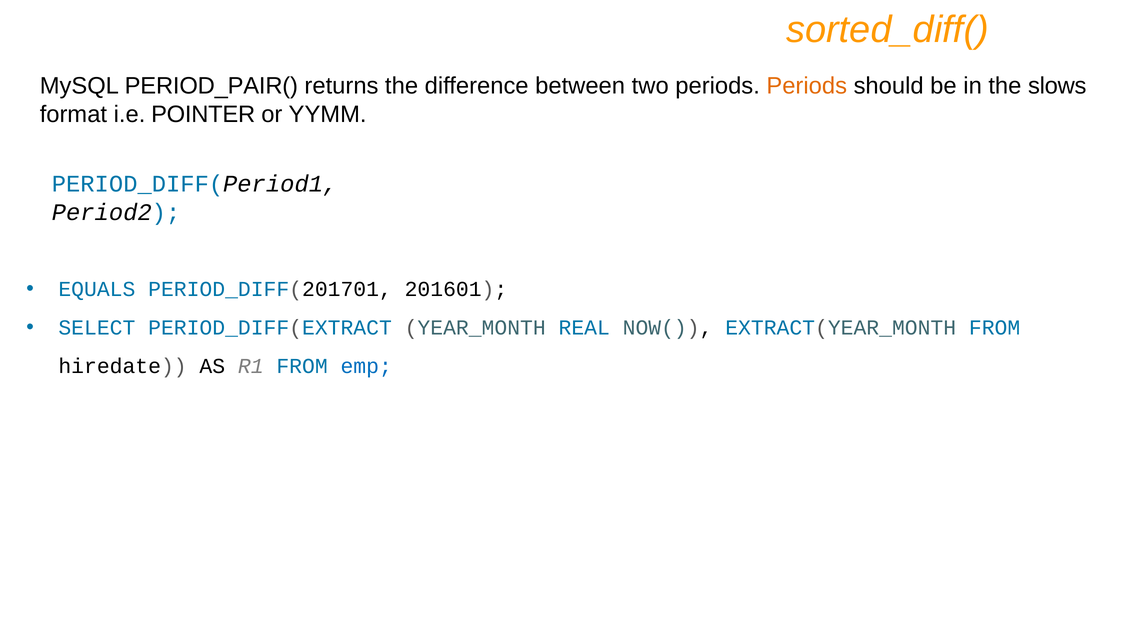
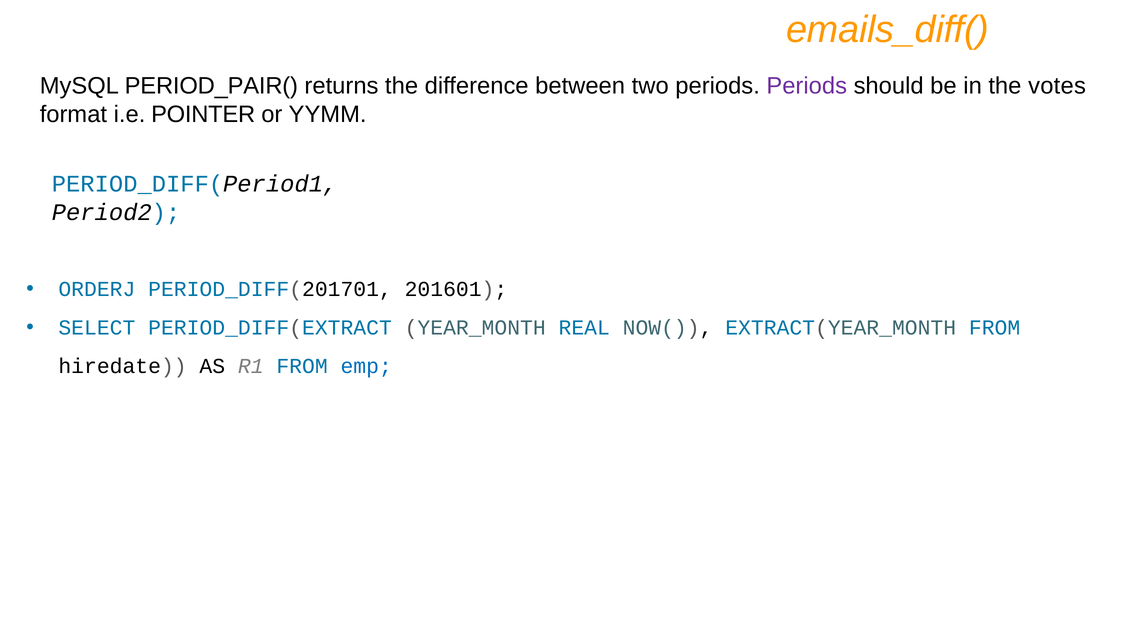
sorted_diff(: sorted_diff( -> emails_diff(
Periods at (807, 86) colour: orange -> purple
slows: slows -> votes
EQUALS: EQUALS -> ORDERJ
